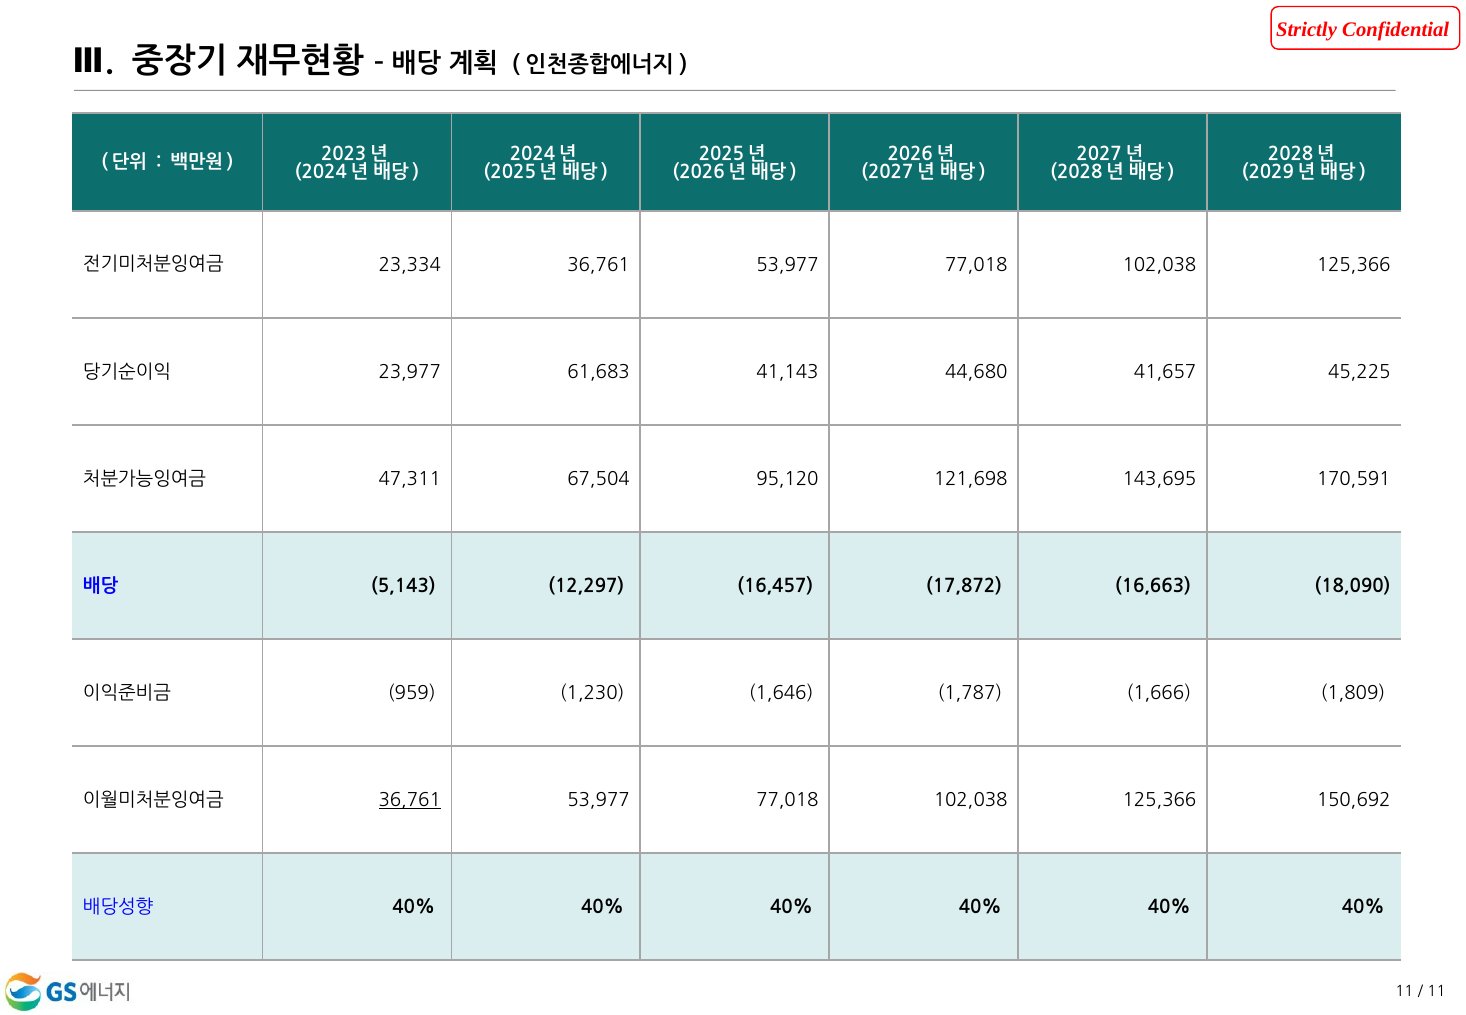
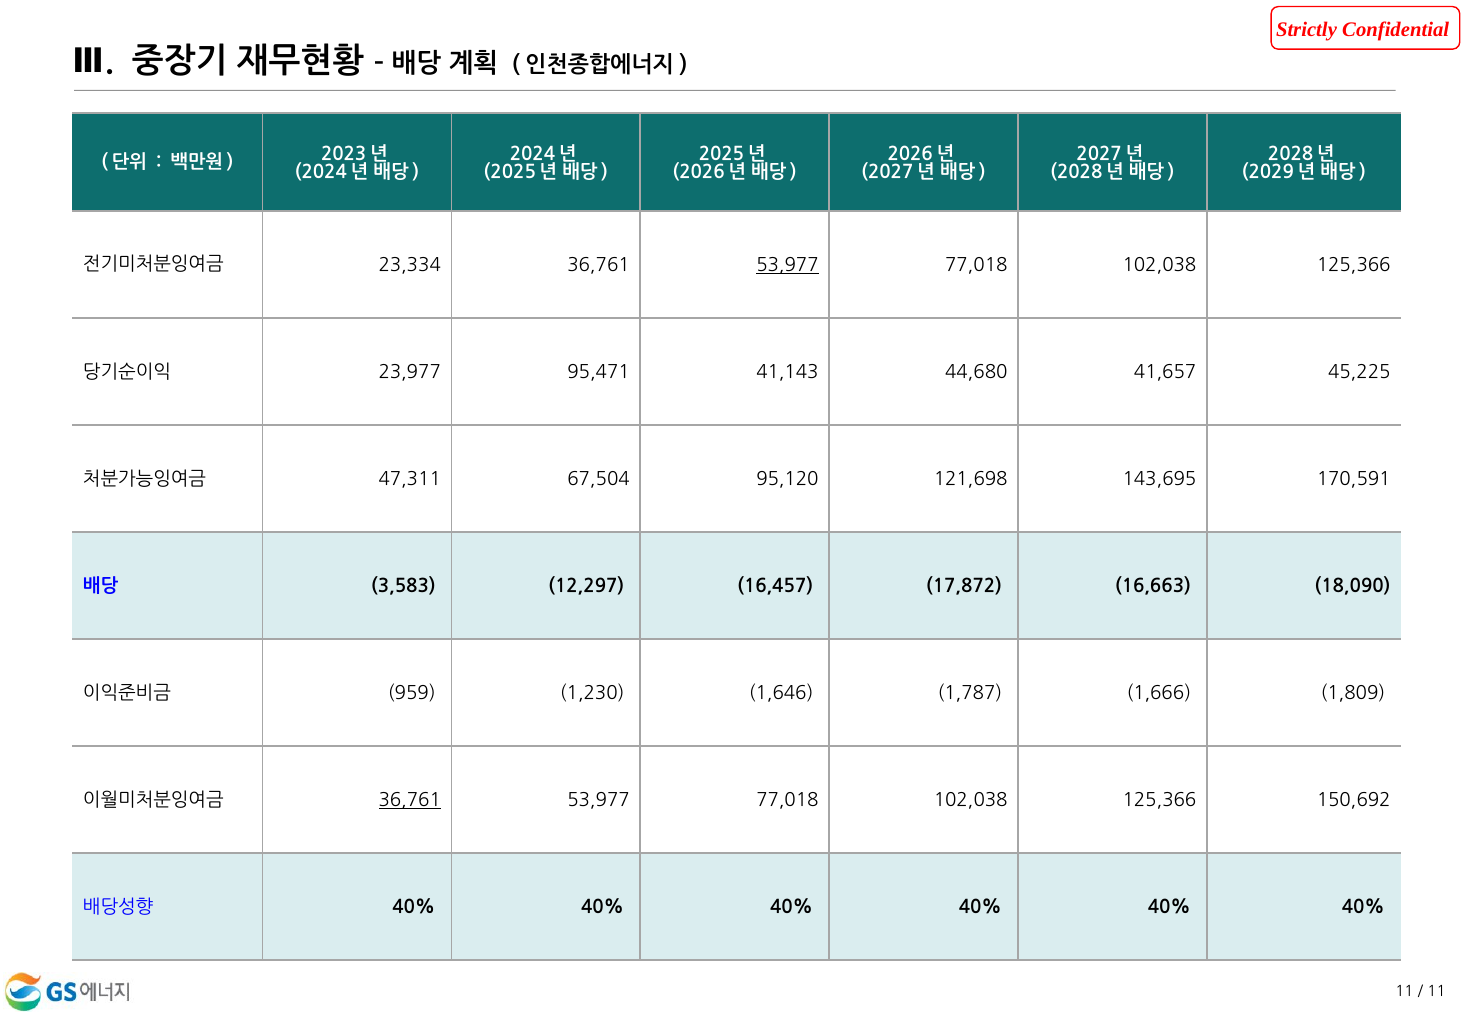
53,977 at (787, 265) underline: none -> present
61,683: 61,683 -> 95,471
5,143: 5,143 -> 3,583
